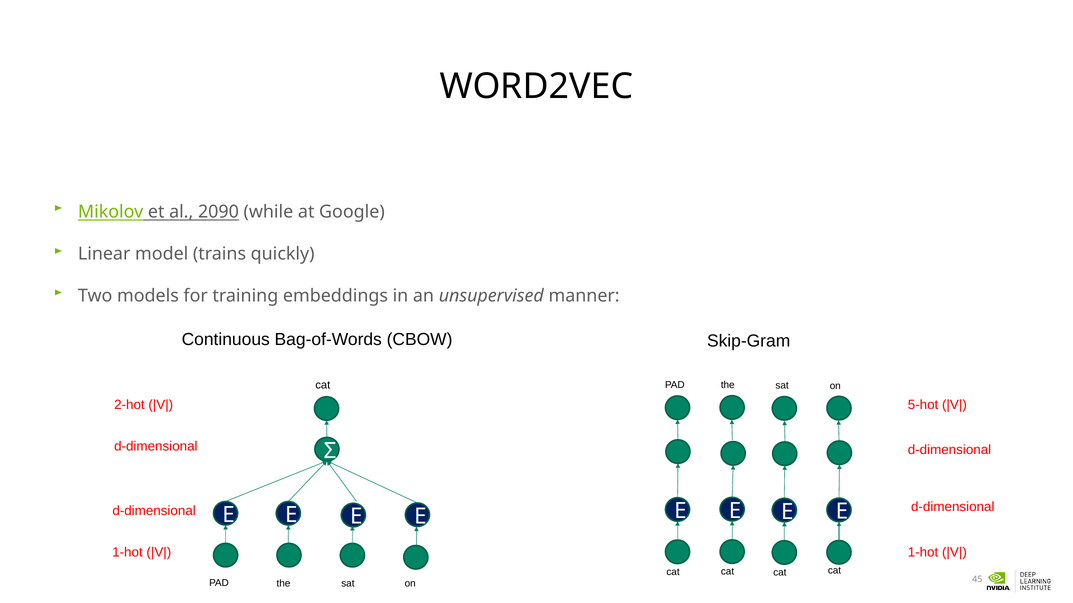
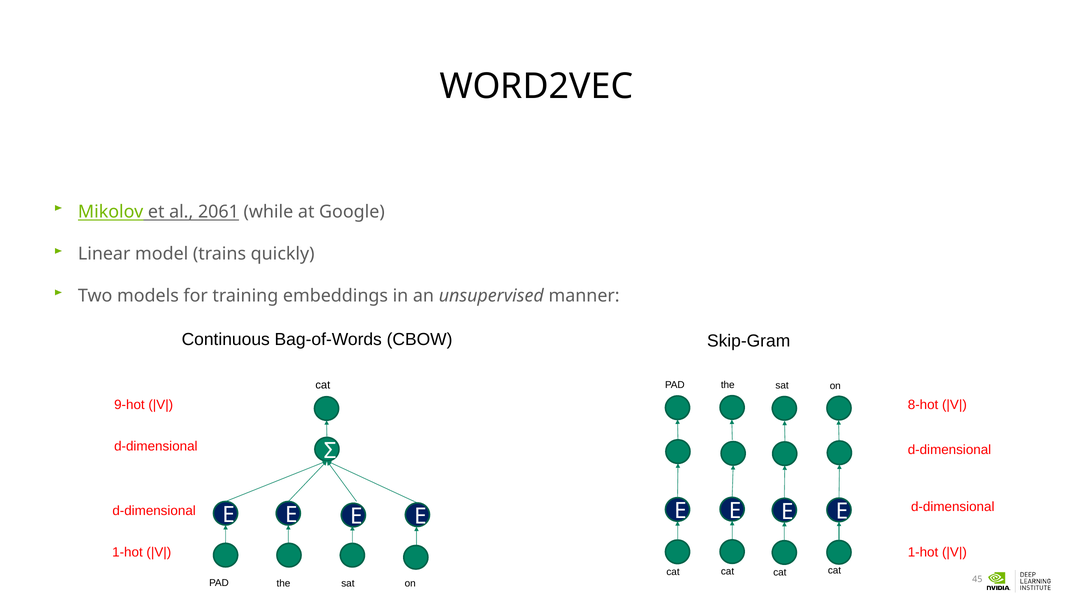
2090: 2090 -> 2061
5-hot: 5-hot -> 8-hot
2-hot: 2-hot -> 9-hot
